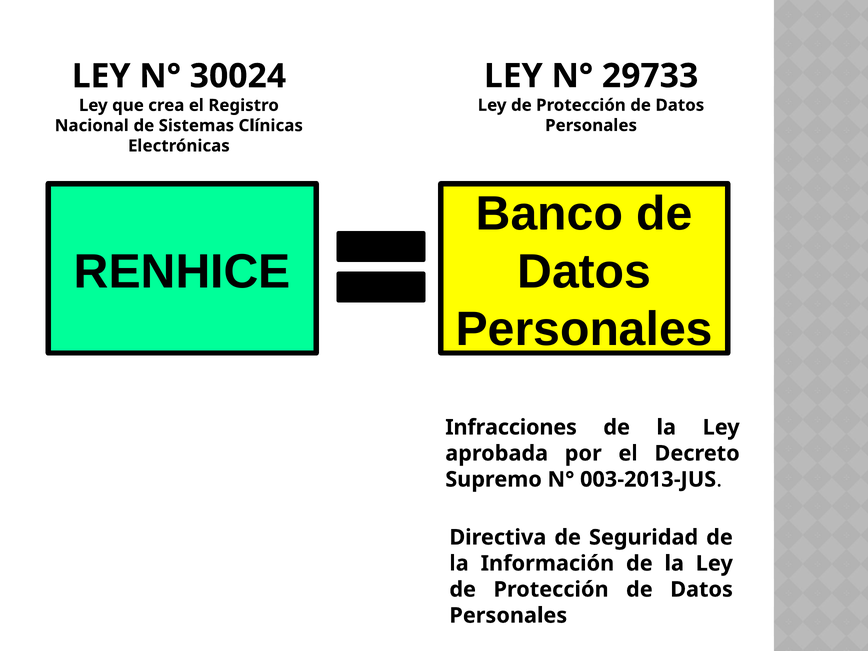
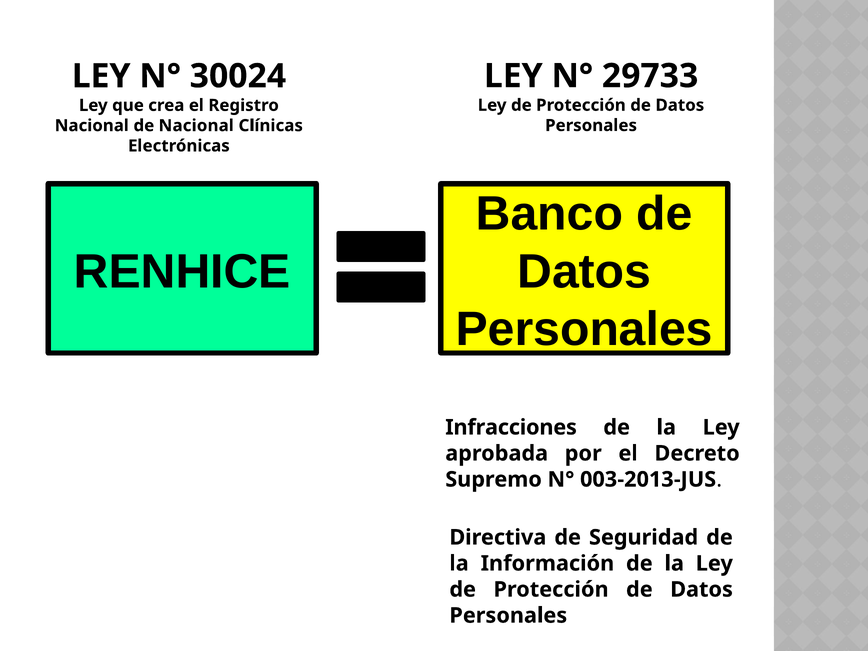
de Sistemas: Sistemas -> Nacional
